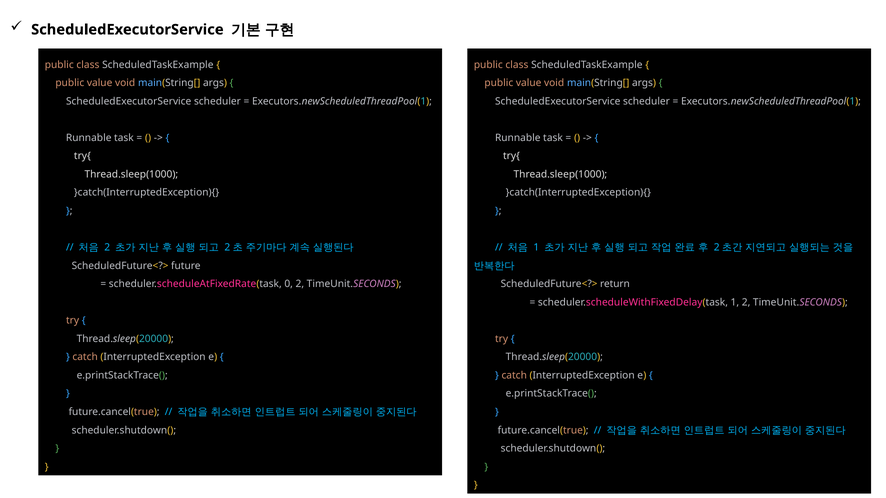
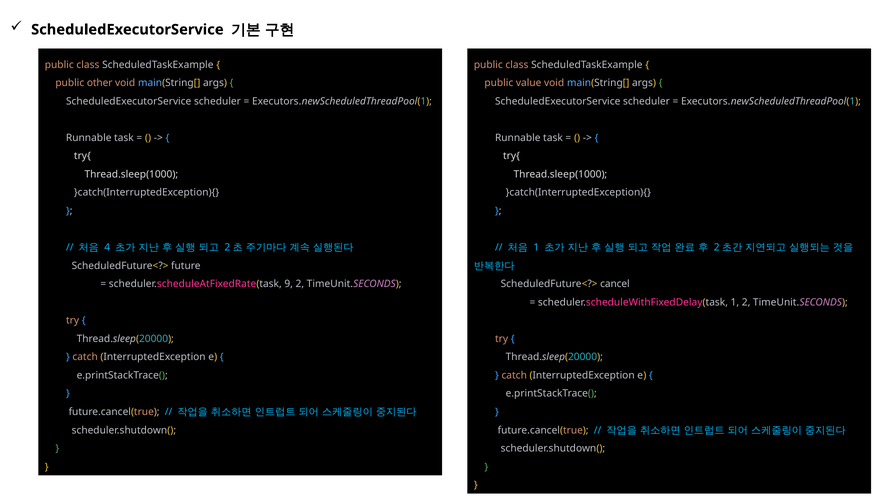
value at (100, 83): value -> other
2 at (107, 248): 2 -> 4
0: 0 -> 9
return: return -> cancel
